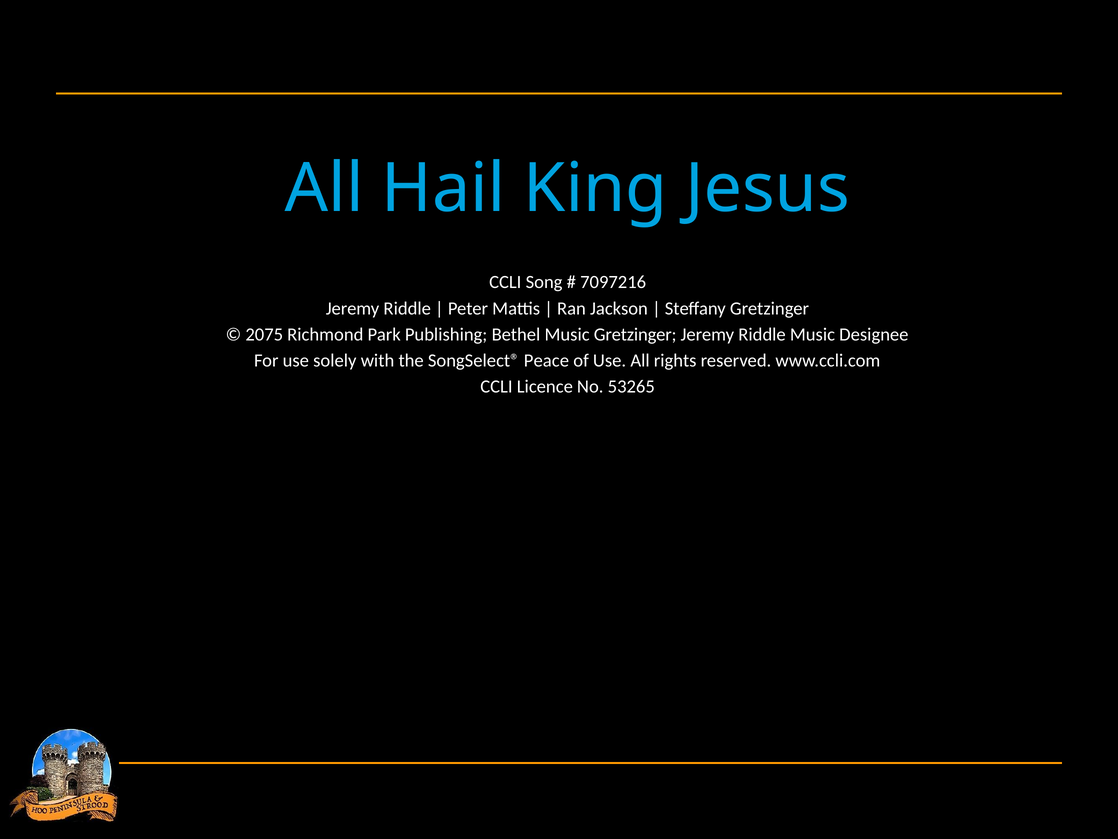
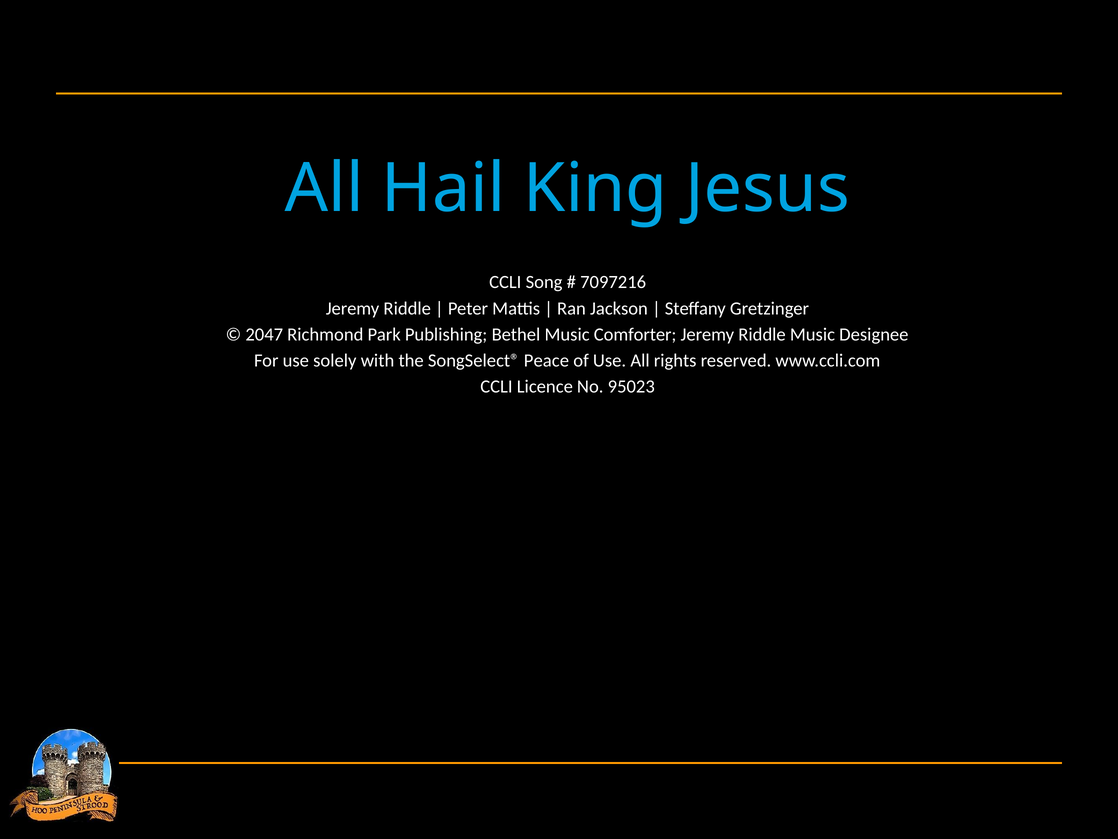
2075: 2075 -> 2047
Music Gretzinger: Gretzinger -> Comforter
53265: 53265 -> 95023
